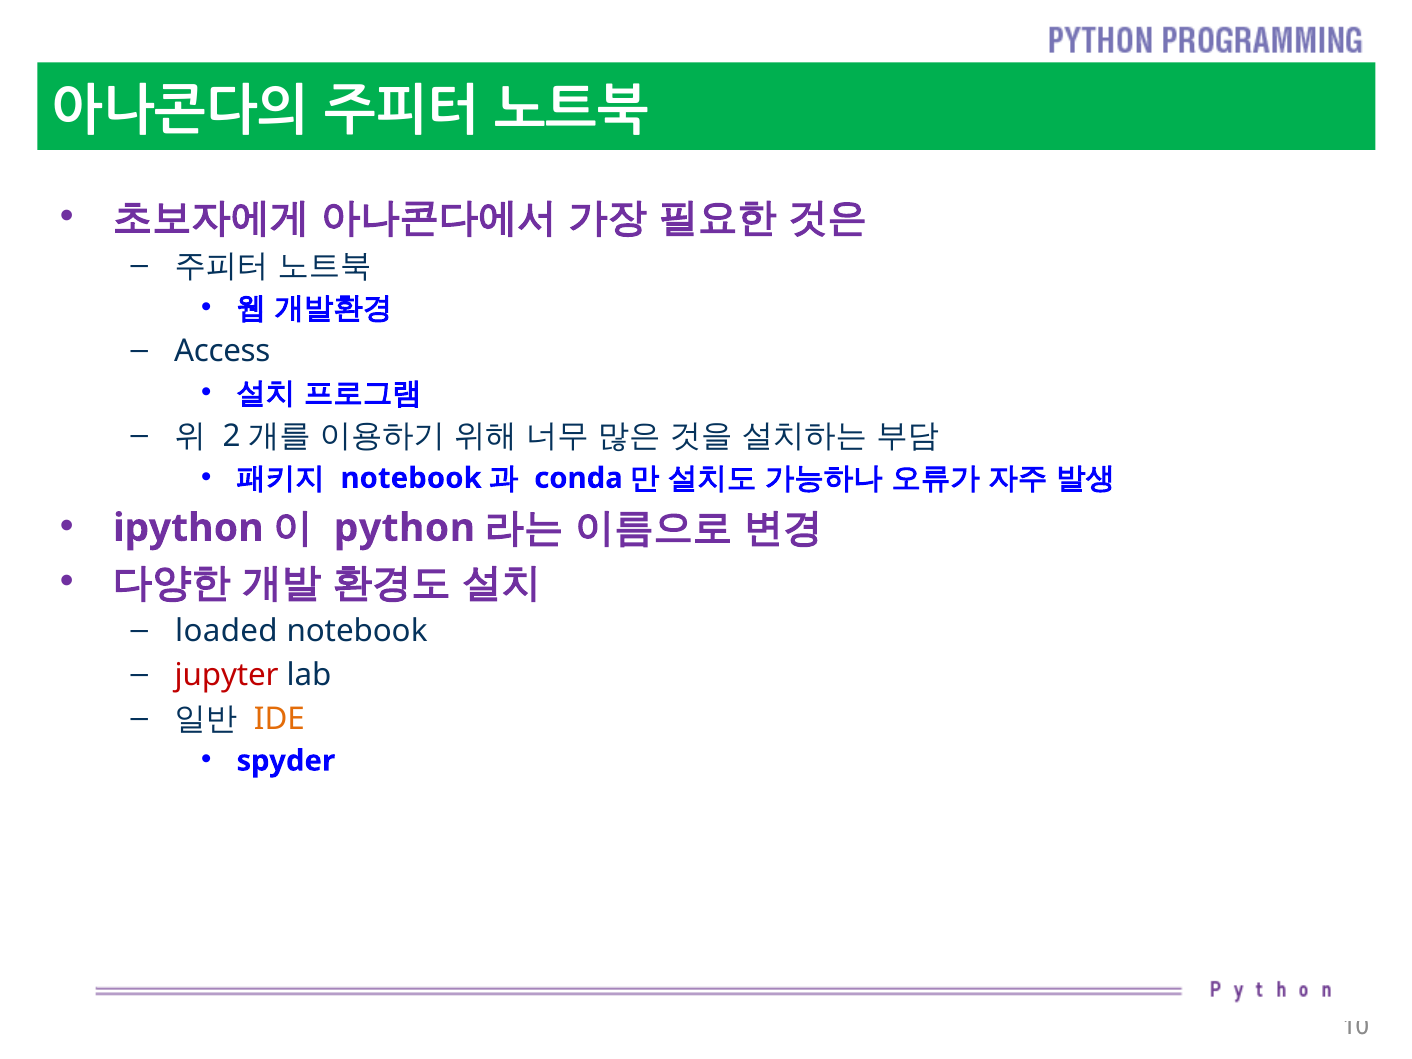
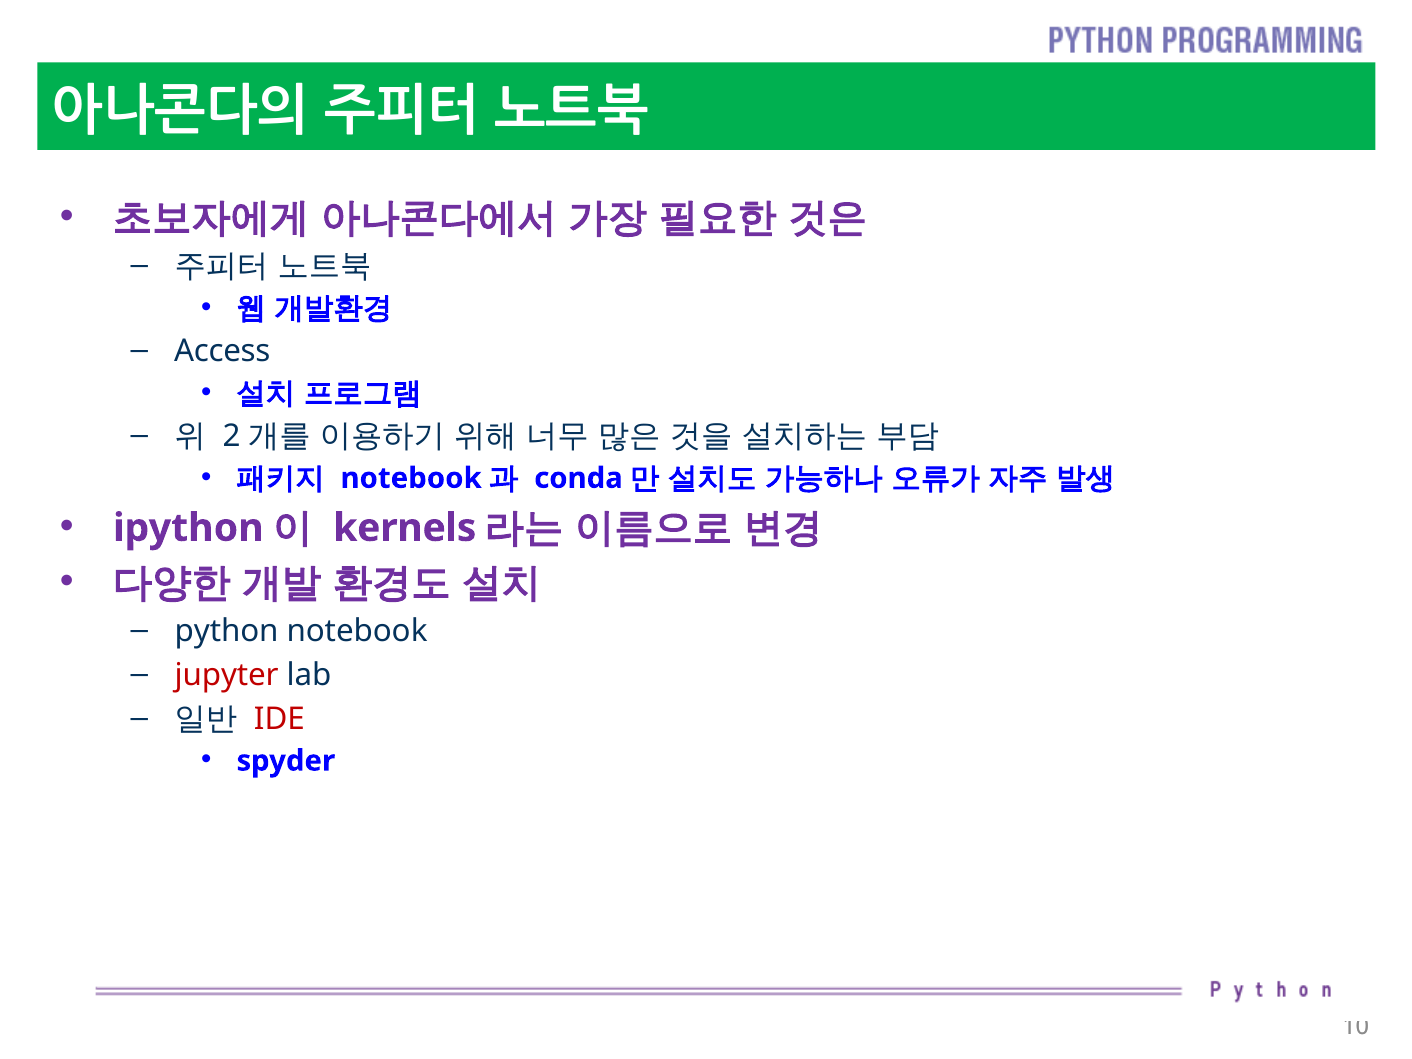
python: python -> kernels
loaded: loaded -> python
IDE colour: orange -> red
